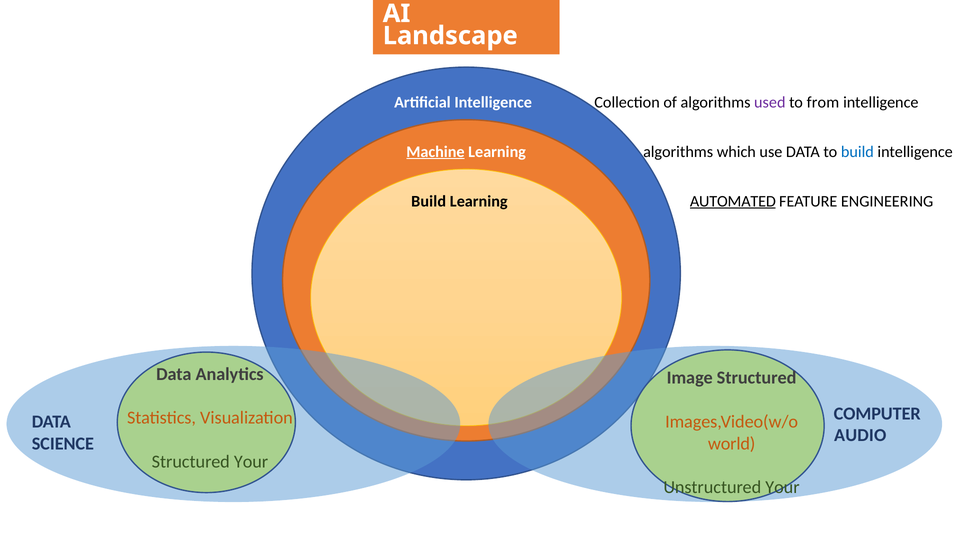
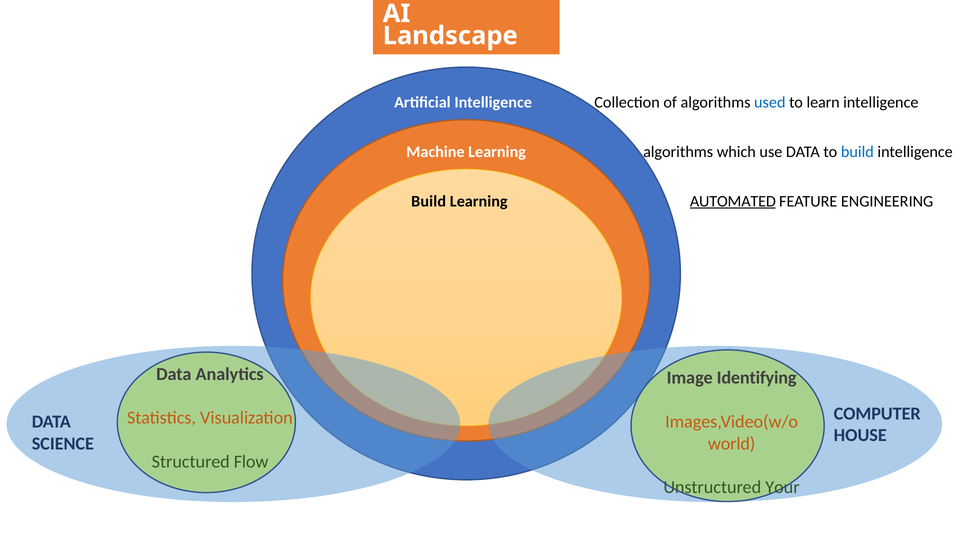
used colour: purple -> blue
from: from -> learn
Machine underline: present -> none
Image Structured: Structured -> Identifying
AUDIO: AUDIO -> HOUSE
Structured Your: Your -> Flow
